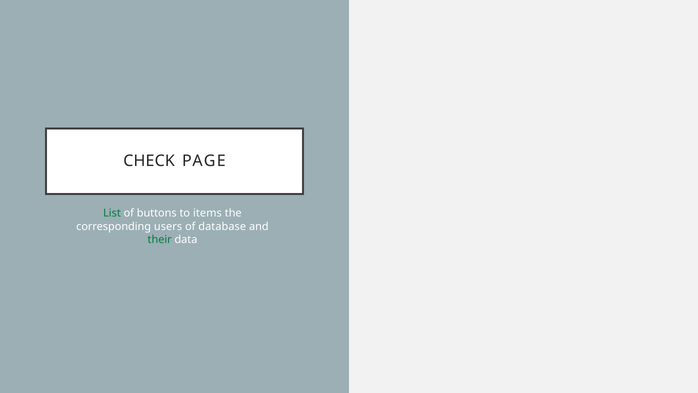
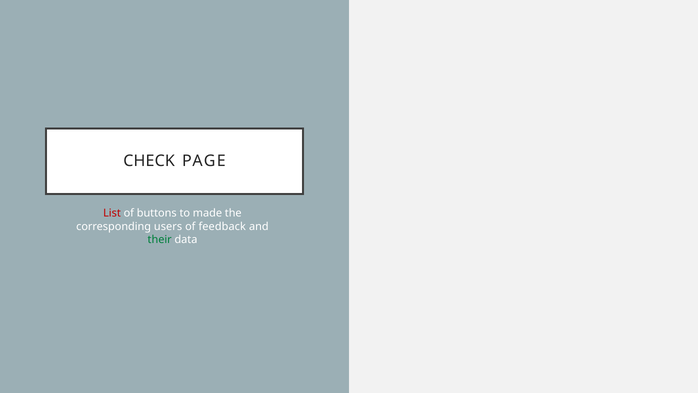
List colour: green -> red
items: items -> made
database: database -> feedback
